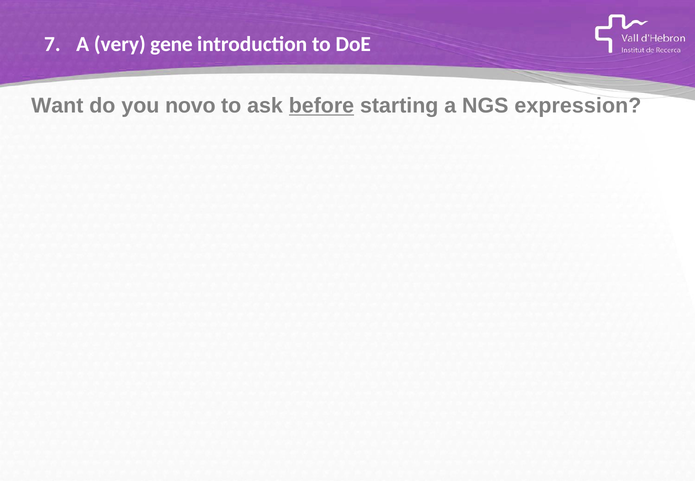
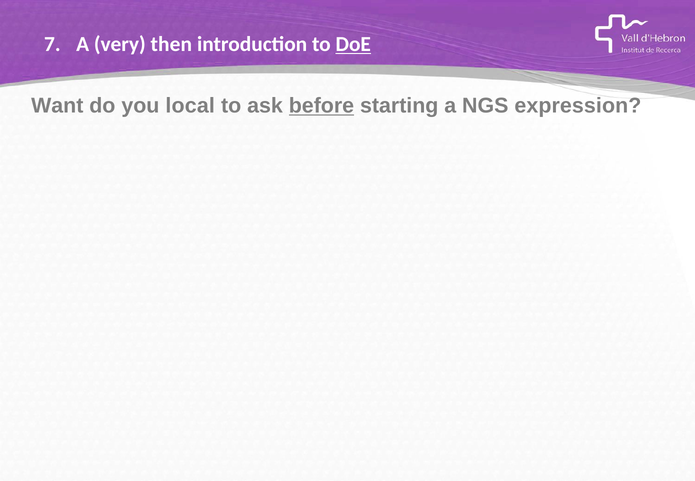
gene: gene -> then
DoE underline: none -> present
novo: novo -> local
